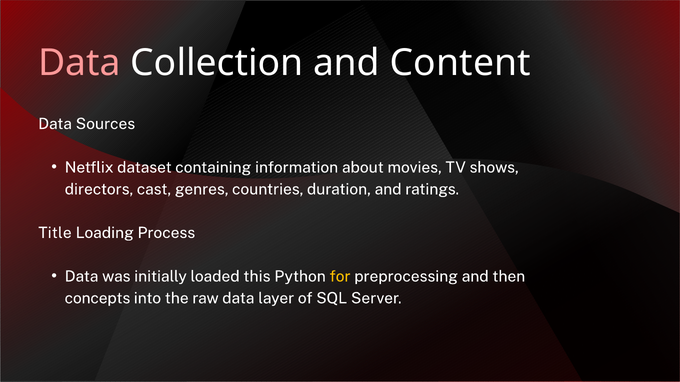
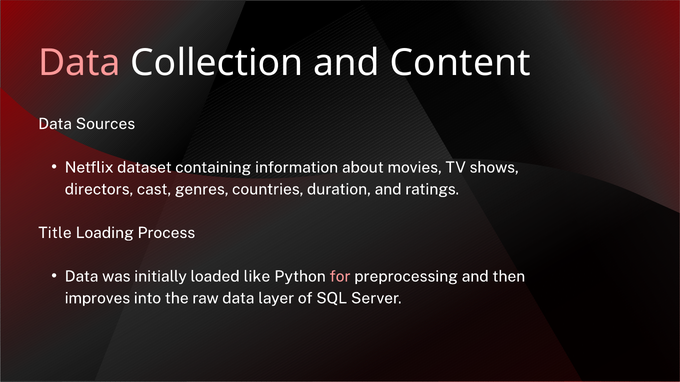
this: this -> like
for colour: yellow -> pink
concepts: concepts -> improves
